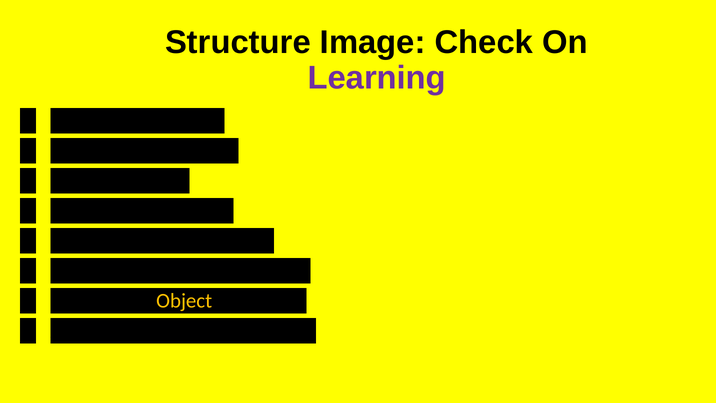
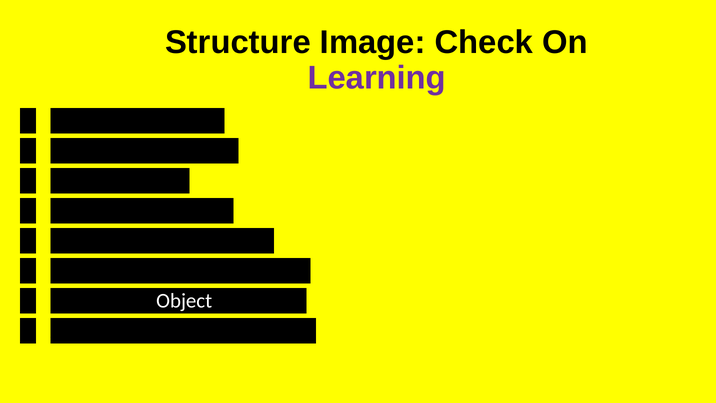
Object colour: yellow -> white
